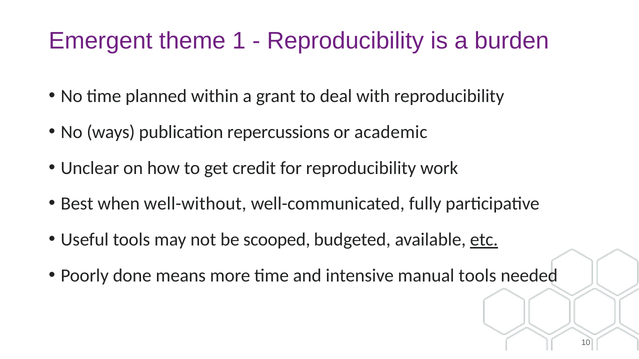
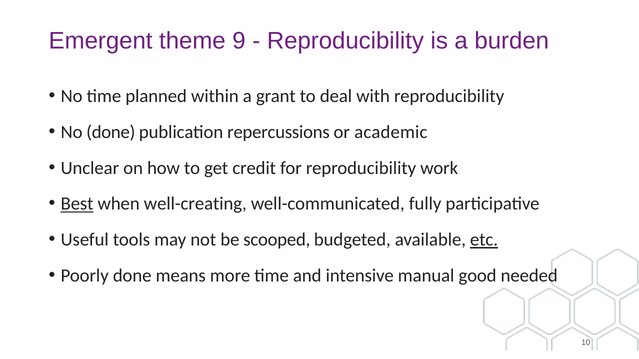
1: 1 -> 9
No ways: ways -> done
Best underline: none -> present
well-without: well-without -> well-creating
manual tools: tools -> good
